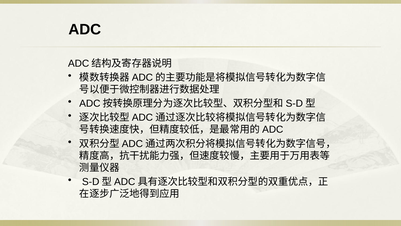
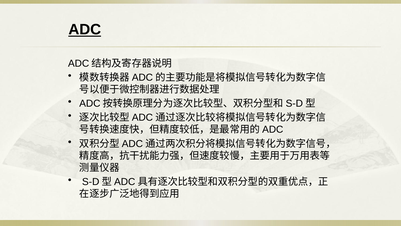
ADC underline: none -> present
